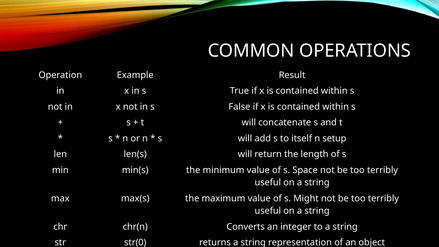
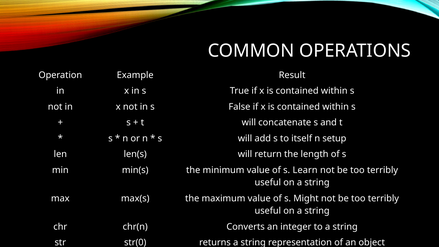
Space: Space -> Learn
